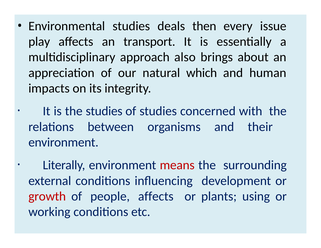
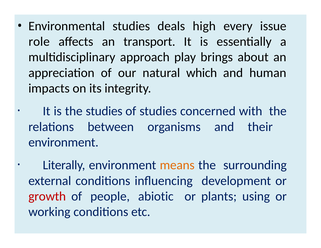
then: then -> high
play: play -> role
also: also -> play
means colour: red -> orange
people affects: affects -> abiotic
